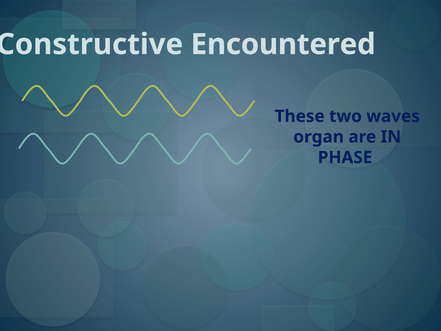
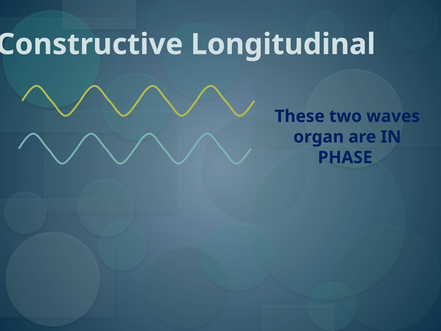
Encountered: Encountered -> Longitudinal
